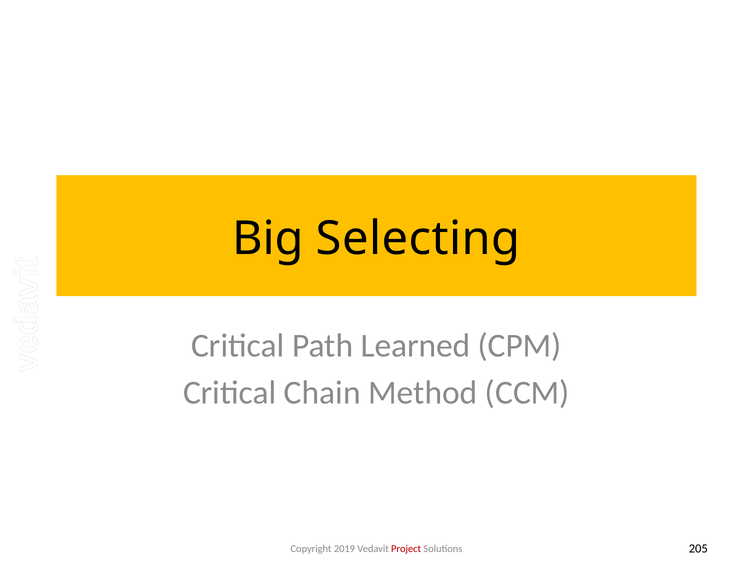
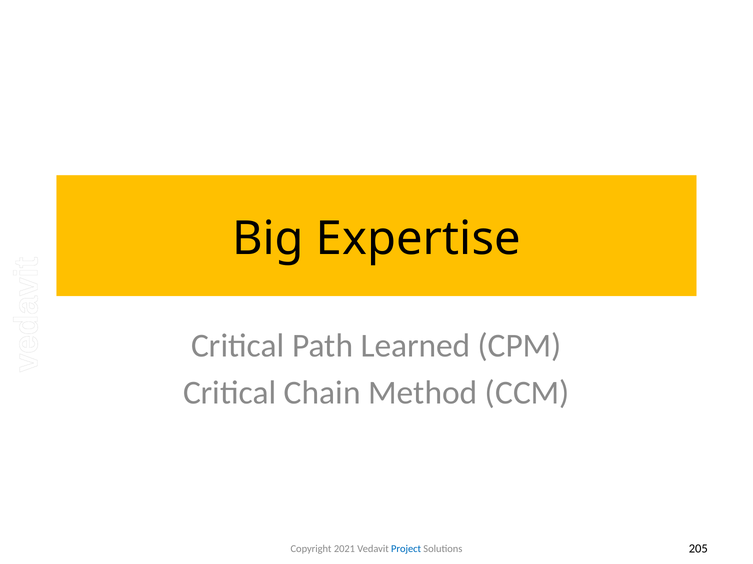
Selecting: Selecting -> Expertise
2019: 2019 -> 2021
Project colour: red -> blue
